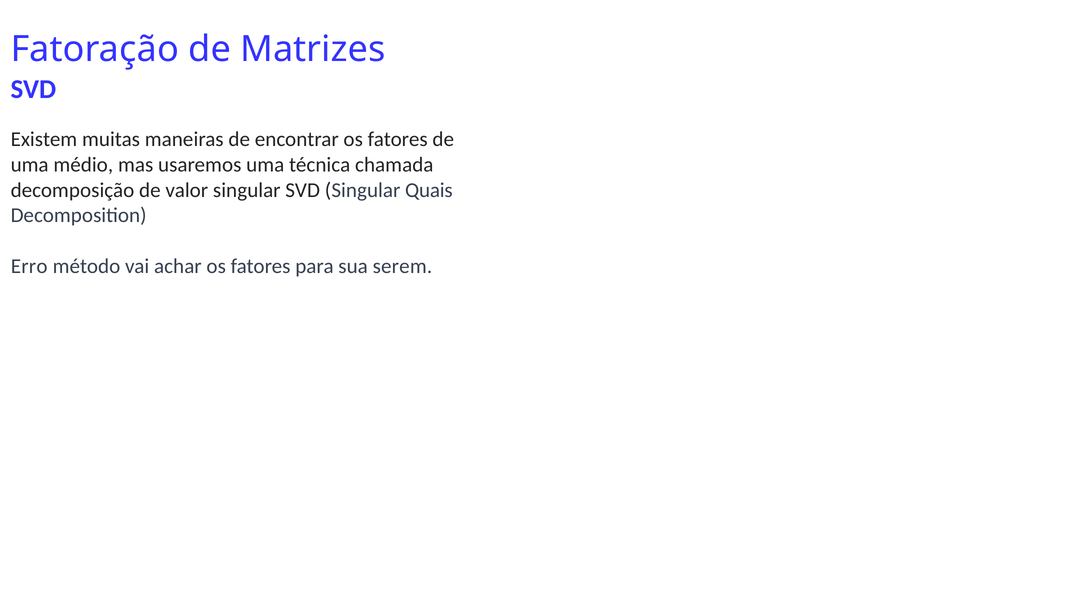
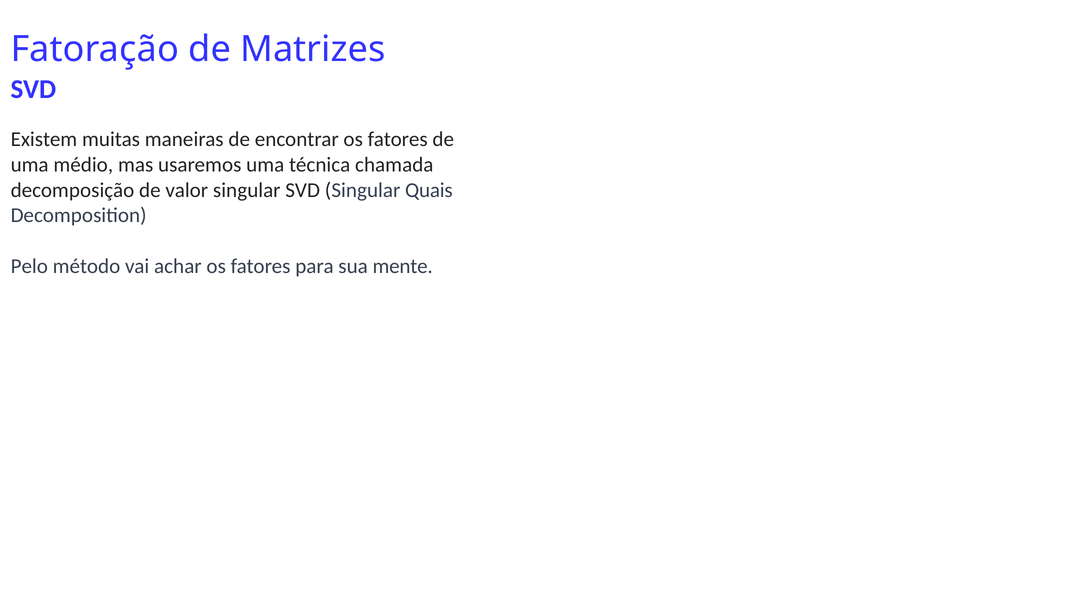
Erro: Erro -> Pelo
serem: serem -> mente
